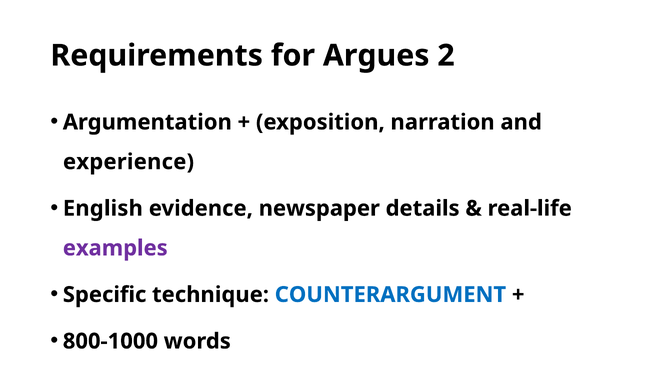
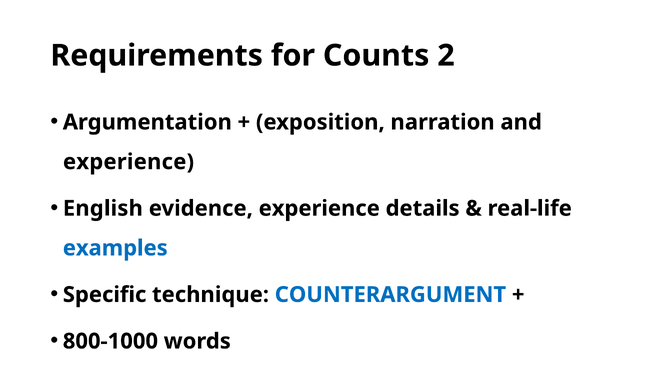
Argues: Argues -> Counts
evidence newspaper: newspaper -> experience
examples colour: purple -> blue
